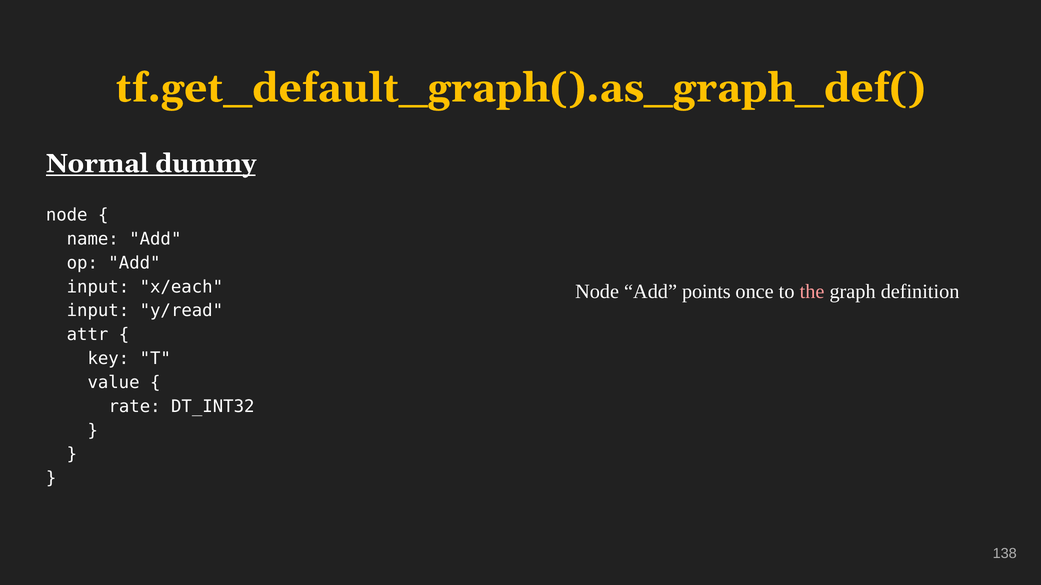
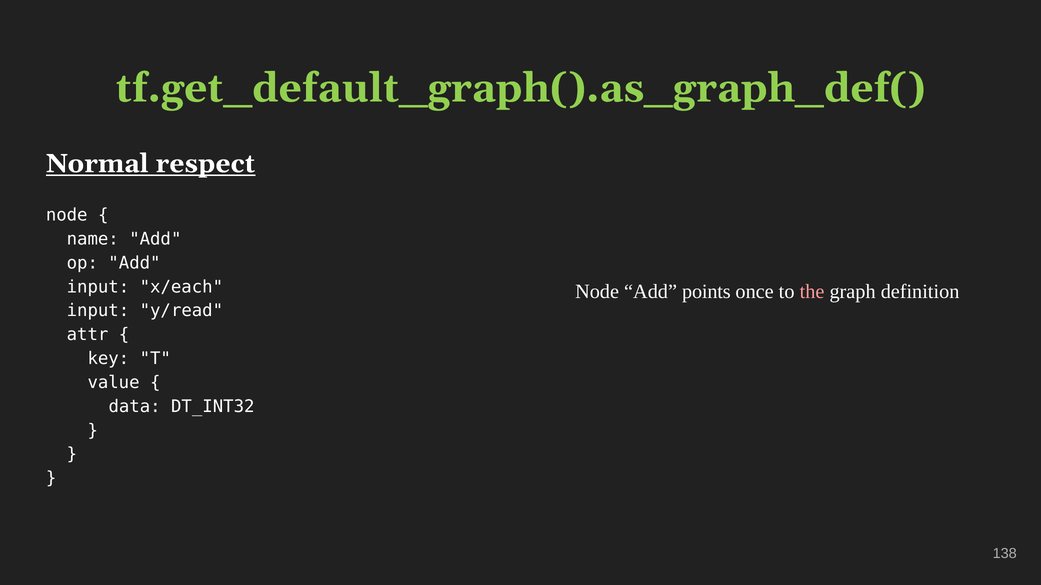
tf.get_default_graph().as_graph_def( colour: yellow -> light green
dummy: dummy -> respect
rate: rate -> data
